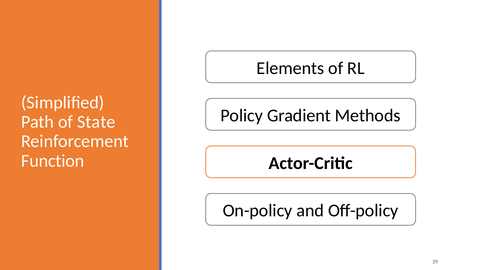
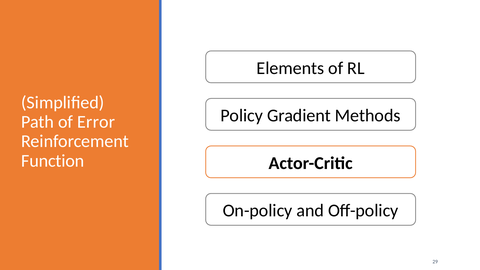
State: State -> Error
